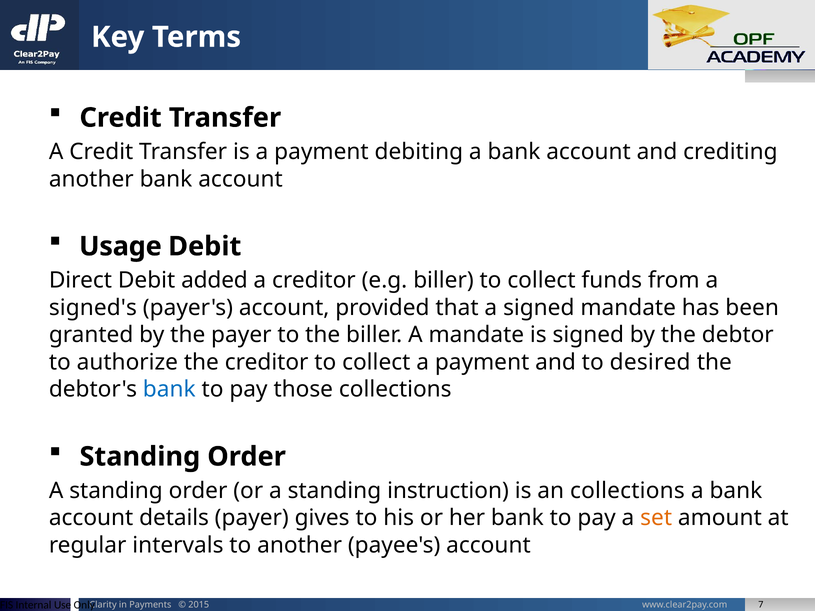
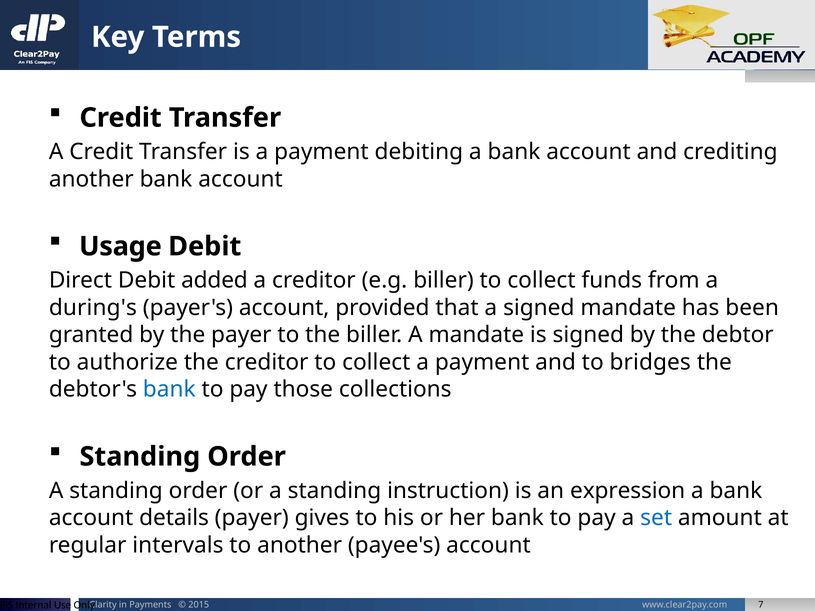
signed's: signed's -> during's
desired: desired -> bridges
an collections: collections -> expression
set colour: orange -> blue
